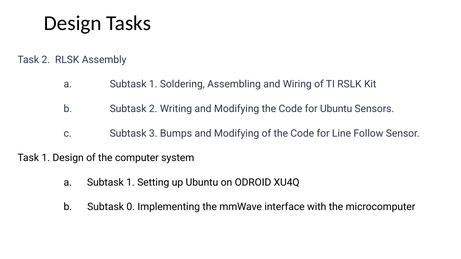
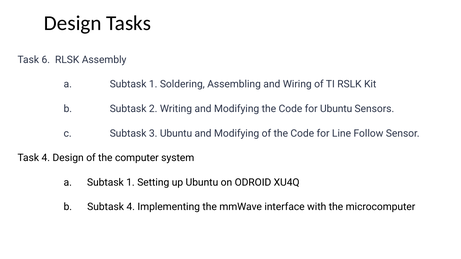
Task 2: 2 -> 6
3 Bumps: Bumps -> Ubuntu
Task 1: 1 -> 4
Subtask 0: 0 -> 4
